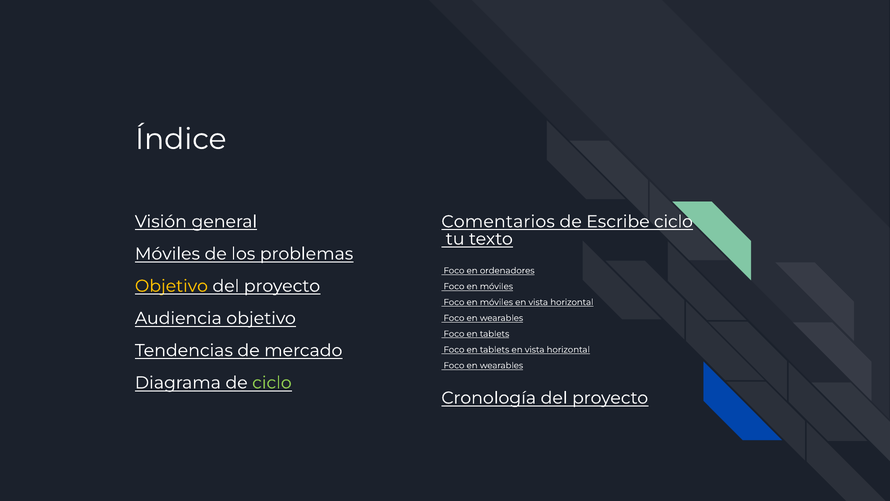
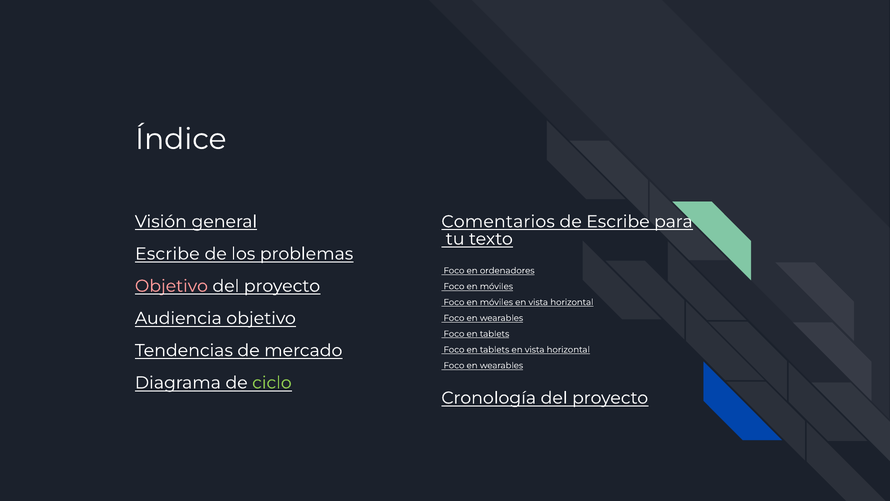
Escribe ciclo: ciclo -> para
Móviles at (167, 254): Móviles -> Escribe
Objetivo at (171, 286) colour: yellow -> pink
